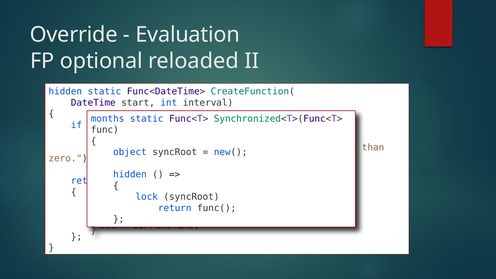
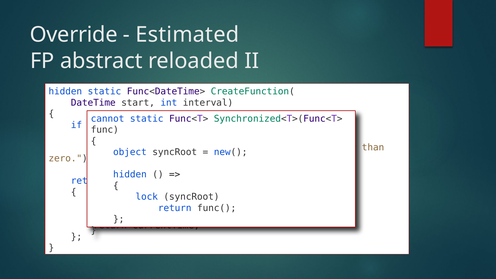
Evaluation: Evaluation -> Estimated
optional: optional -> abstract
months: months -> cannot
